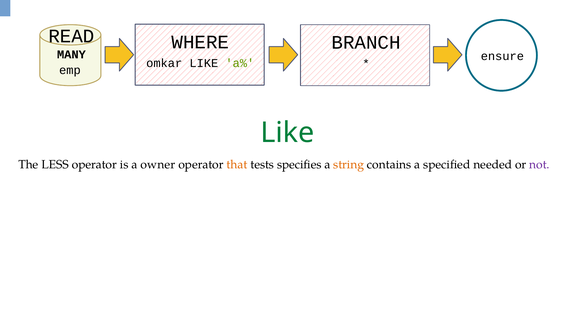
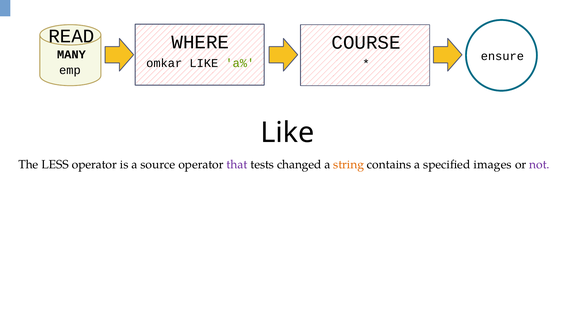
BRANCH: BRANCH -> COURSE
Like at (287, 133) colour: green -> black
owner: owner -> source
that colour: orange -> purple
specifies: specifies -> changed
needed: needed -> images
